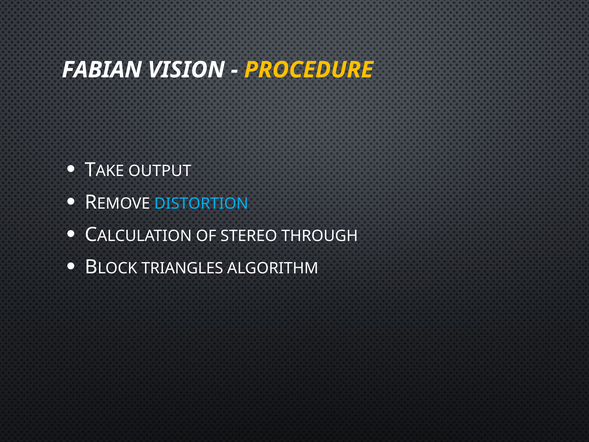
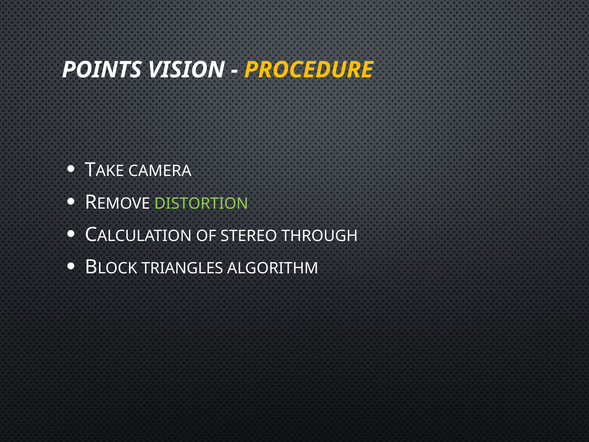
FABIAN: FABIAN -> POINTS
OUTPUT: OUTPUT -> CAMERA
DISTORTION colour: light blue -> light green
